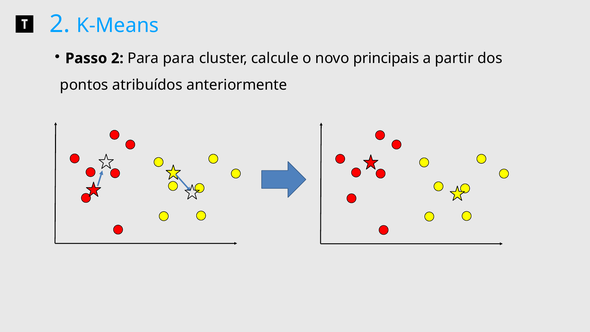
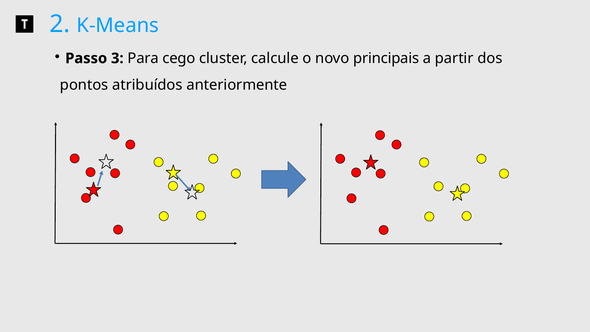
Passo 2: 2 -> 3
Para para: para -> cego
